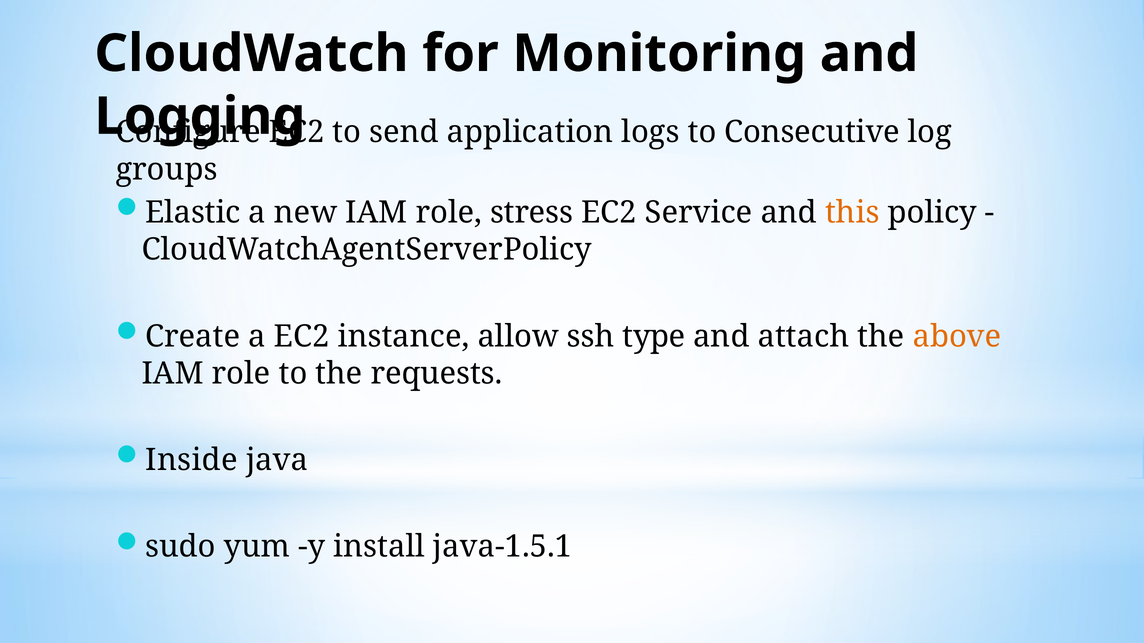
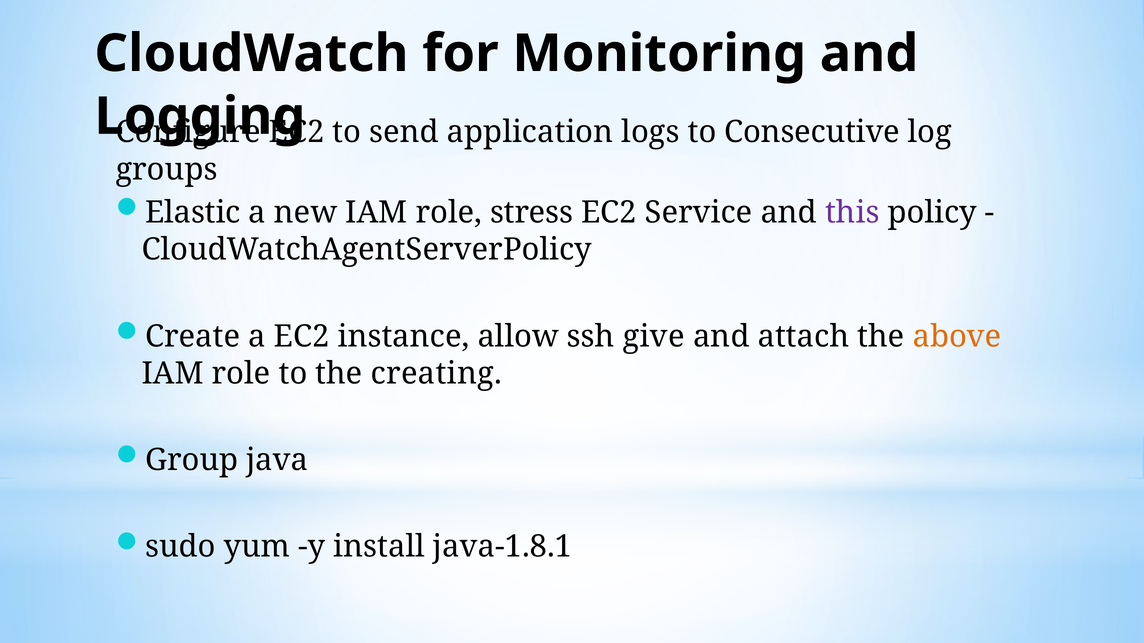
this colour: orange -> purple
type: type -> give
requests: requests -> creating
Inside: Inside -> Group
java-1.5.1: java-1.5.1 -> java-1.8.1
